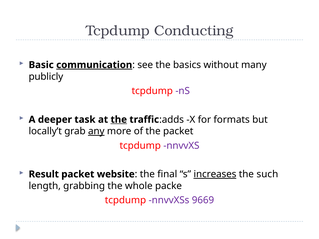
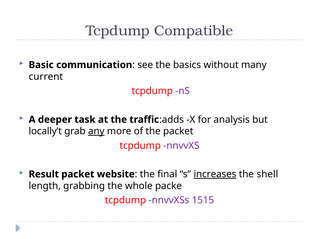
Conducting: Conducting -> Compatible
communication underline: present -> none
publicly: publicly -> current
the at (119, 120) underline: present -> none
formats: formats -> analysis
such: such -> shell
9669: 9669 -> 1515
